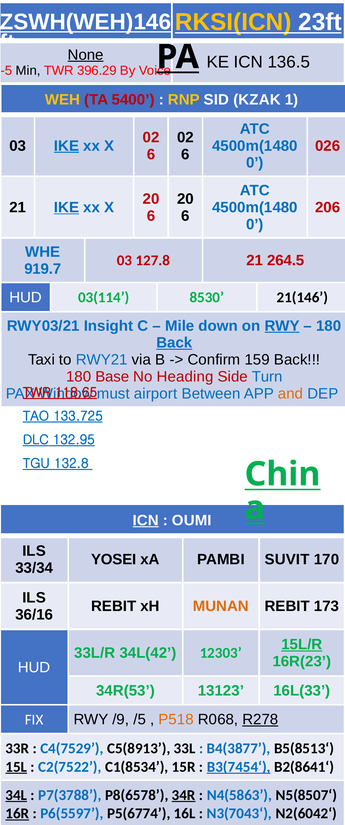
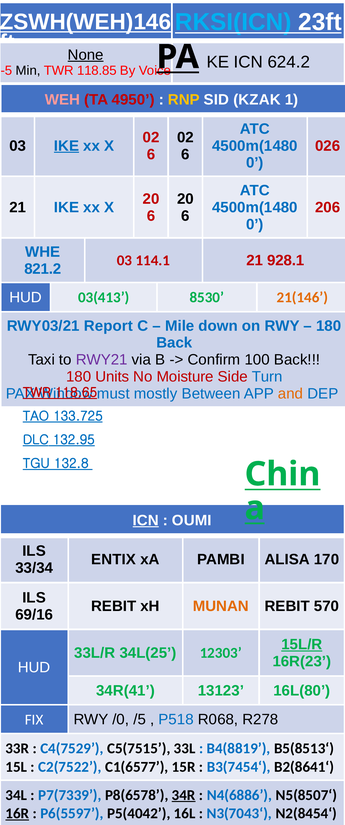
RKSI(ICN colour: yellow -> light blue
396.29: 396.29 -> 118.85
136.5: 136.5 -> 624.2
WEH colour: yellow -> pink
5400: 5400 -> 4950
IKE at (66, 208) underline: present -> none
127.8: 127.8 -> 114.1
264.5: 264.5 -> 928.1
919.7: 919.7 -> 821.2
03(114: 03(114 -> 03(413
21(146 colour: black -> orange
Insight: Insight -> Report
RWY at (282, 326) underline: present -> none
Back at (174, 343) underline: present -> none
RWY21 colour: blue -> purple
159: 159 -> 100
Base: Base -> Units
Heading: Heading -> Moisture
airport: airport -> mostly
YOSEI: YOSEI -> ENTIX
SUVIT: SUVIT -> ALISA
173: 173 -> 570
36/16: 36/16 -> 69/16
34L(42: 34L(42 -> 34L(25
34R(53: 34R(53 -> 34R(41
16L(33: 16L(33 -> 16L(80
/9: /9 -> /0
P518 colour: orange -> blue
R278 underline: present -> none
C5(8913: C5(8913 -> C5(7515
B4(3877: B4(3877 -> B4(8819
15L underline: present -> none
C1(8534: C1(8534 -> C1(6577
B3(7454‘ underline: present -> none
34L underline: present -> none
P7(3788: P7(3788 -> P7(7339
N4(5863: N4(5863 -> N4(6886
P5(6774: P5(6774 -> P5(4042
N2(6042‘: N2(6042‘ -> N2(8454‘
